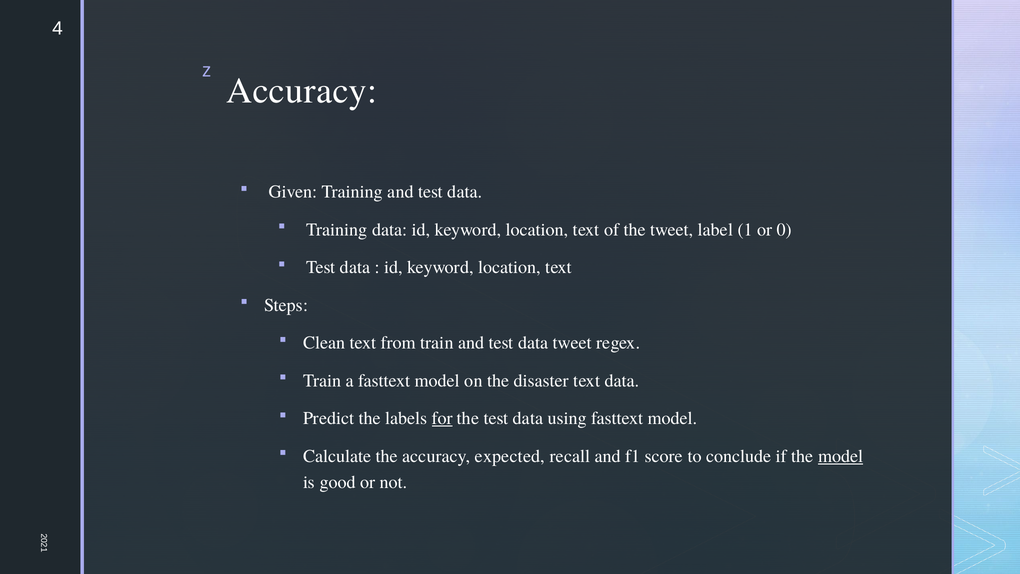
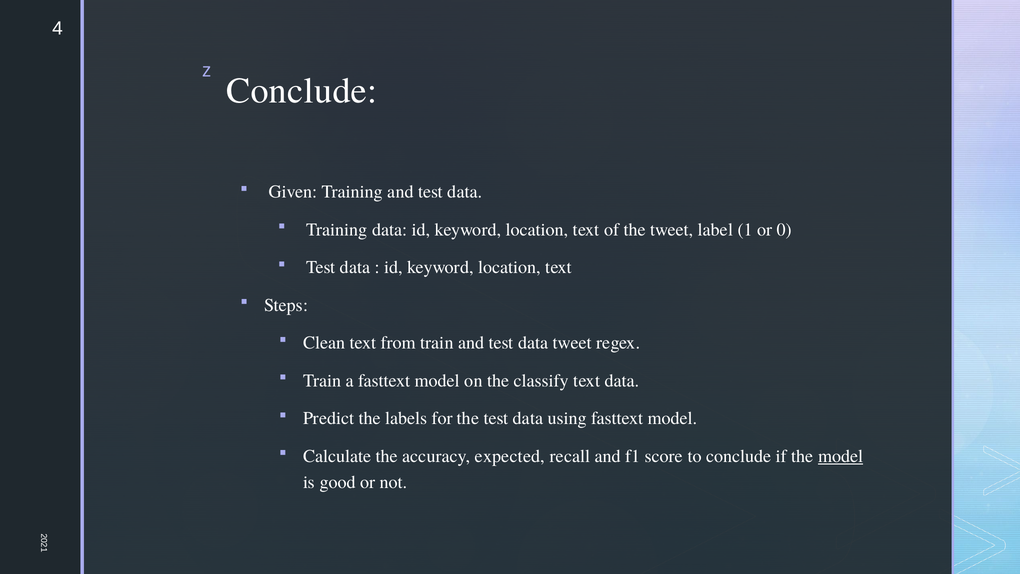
Accuracy at (302, 91): Accuracy -> Conclude
disaster: disaster -> classify
for underline: present -> none
